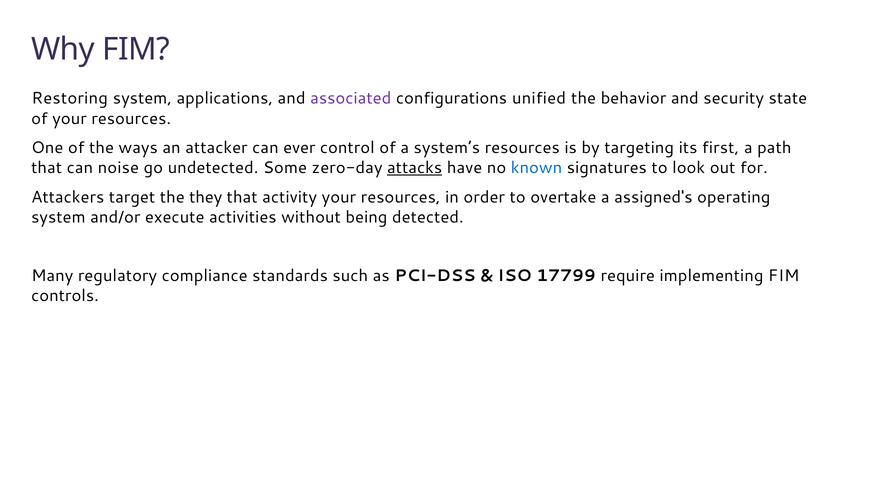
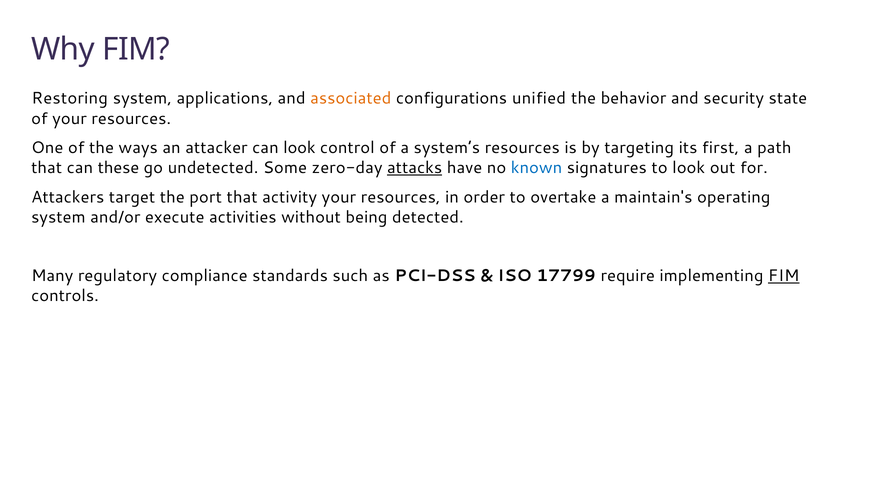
associated colour: purple -> orange
can ever: ever -> look
noise: noise -> these
they: they -> port
assigned's: assigned's -> maintain's
FIM at (784, 276) underline: none -> present
